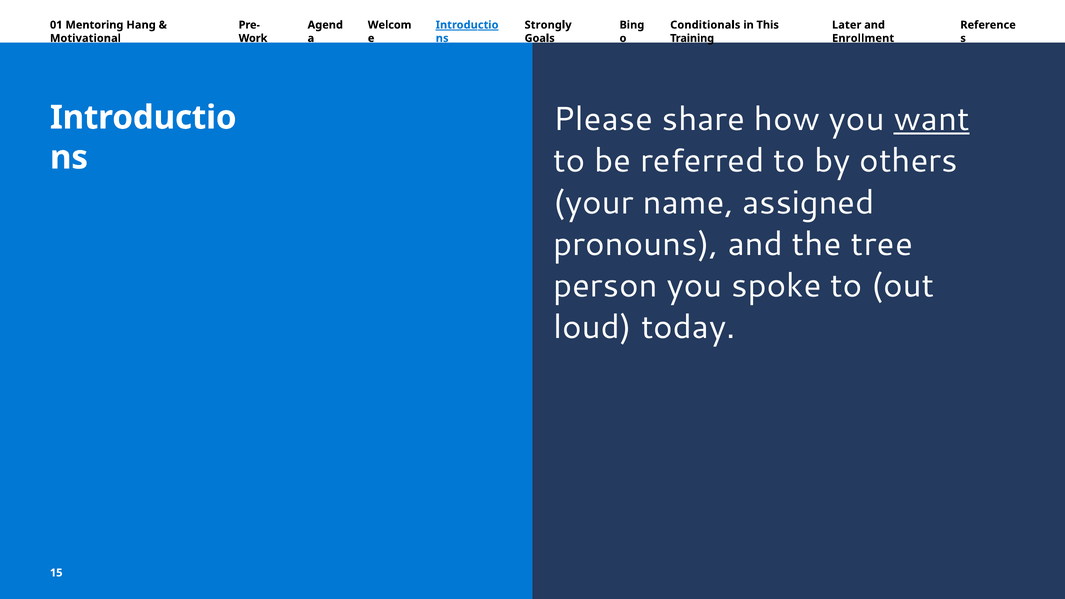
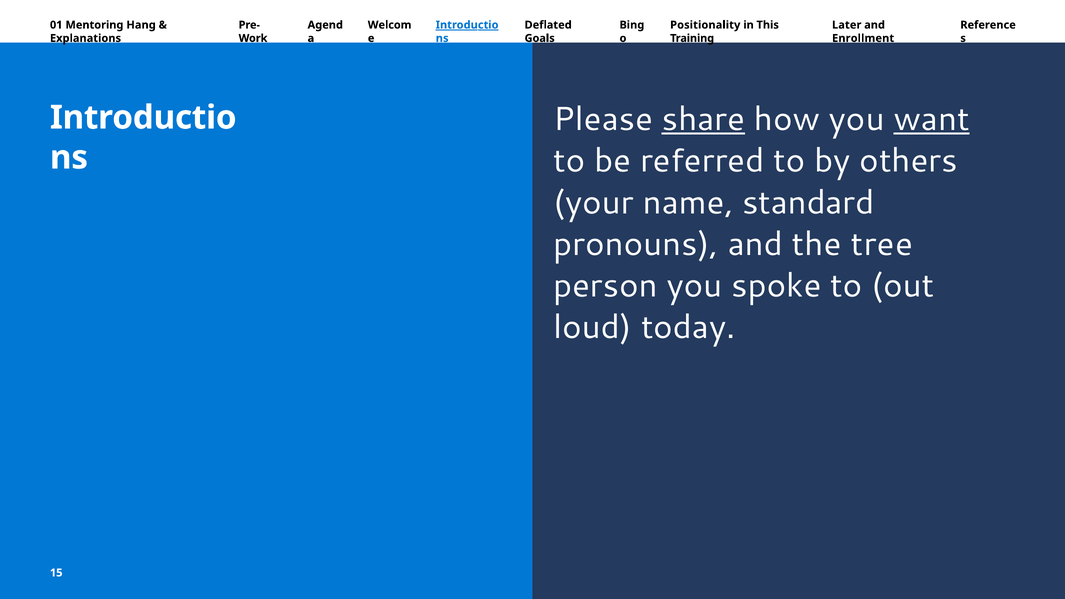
Strongly: Strongly -> Deflated
Conditionals: Conditionals -> Positionality
Motivational: Motivational -> Explanations
share underline: none -> present
assigned: assigned -> standard
